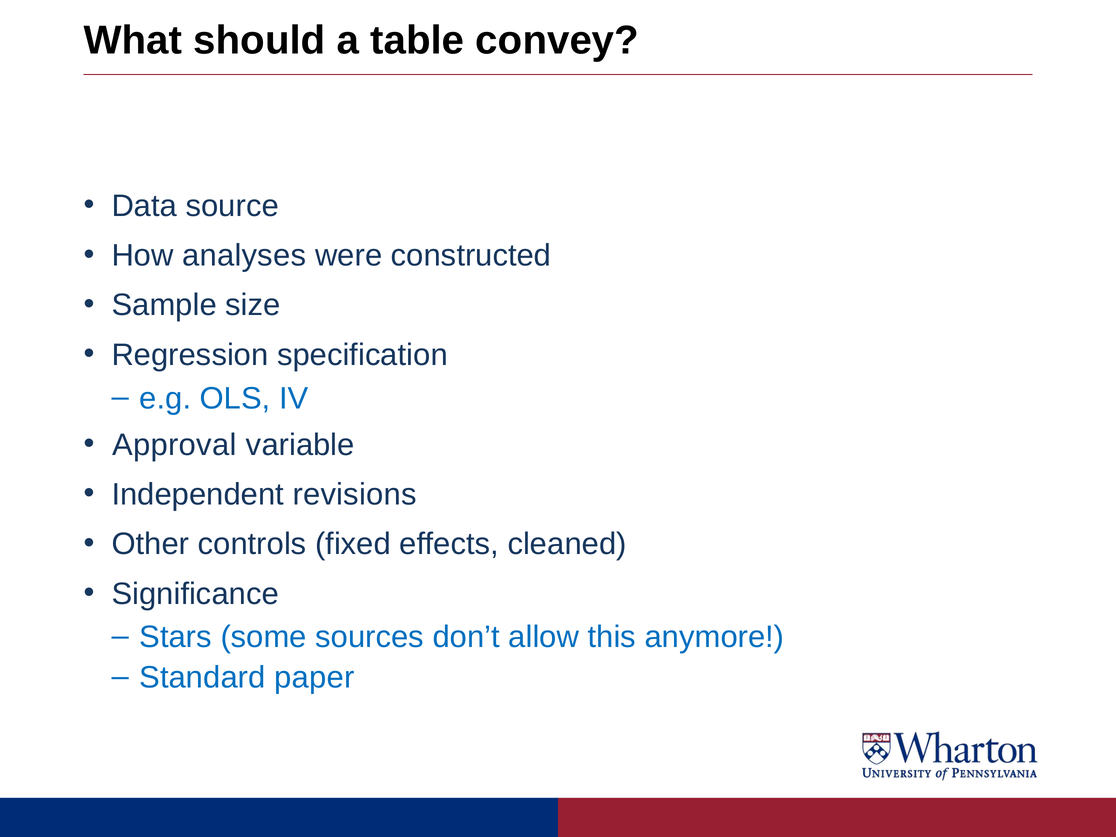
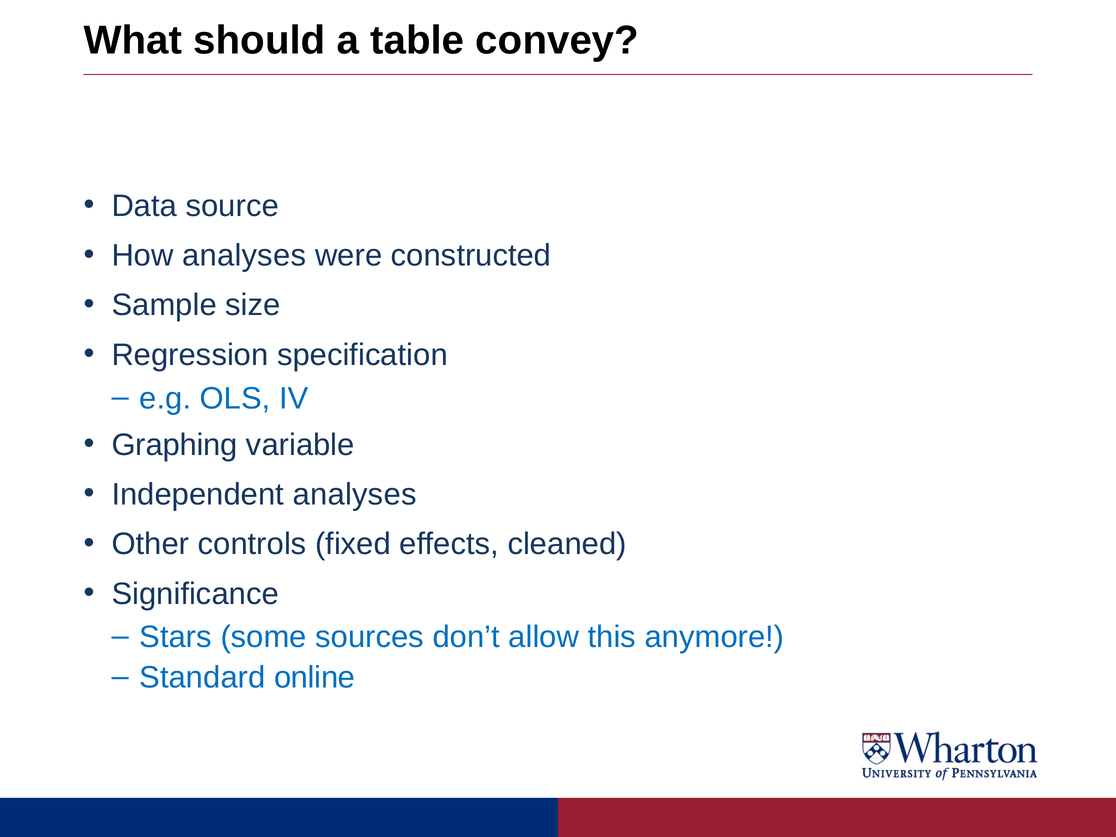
Approval: Approval -> Graphing
Independent revisions: revisions -> analyses
paper: paper -> online
